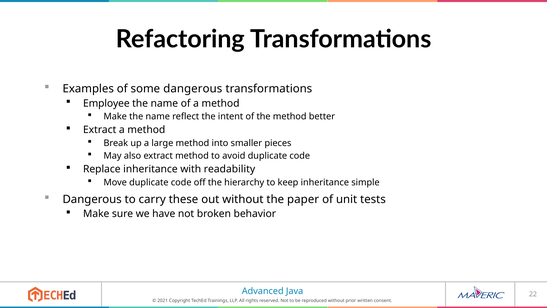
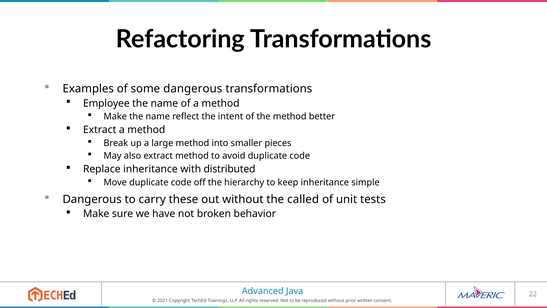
readability: readability -> distributed
paper: paper -> called
